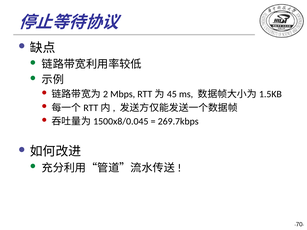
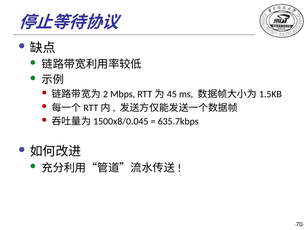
269.7kbps: 269.7kbps -> 635.7kbps
